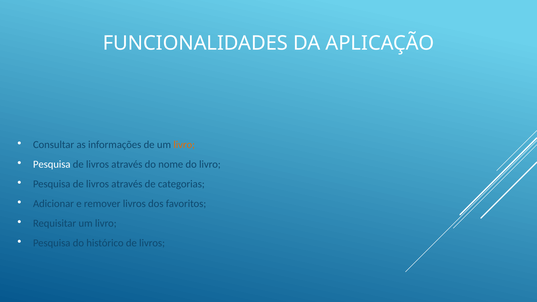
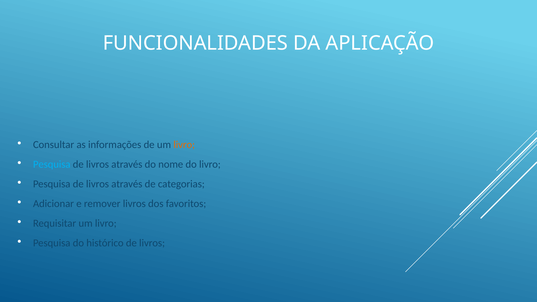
Pesquisa at (52, 164) colour: white -> light blue
